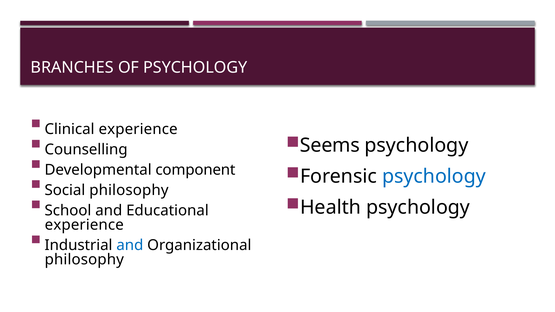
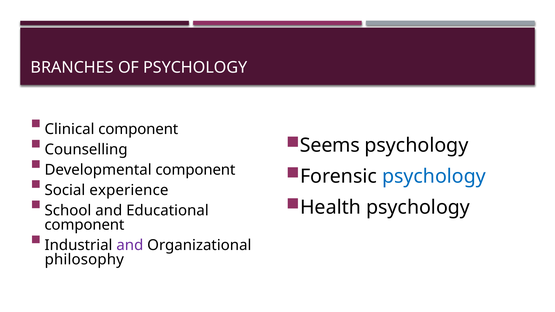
Clinical experience: experience -> component
Social philosophy: philosophy -> experience
experience at (84, 225): experience -> component
and at (130, 245) colour: blue -> purple
